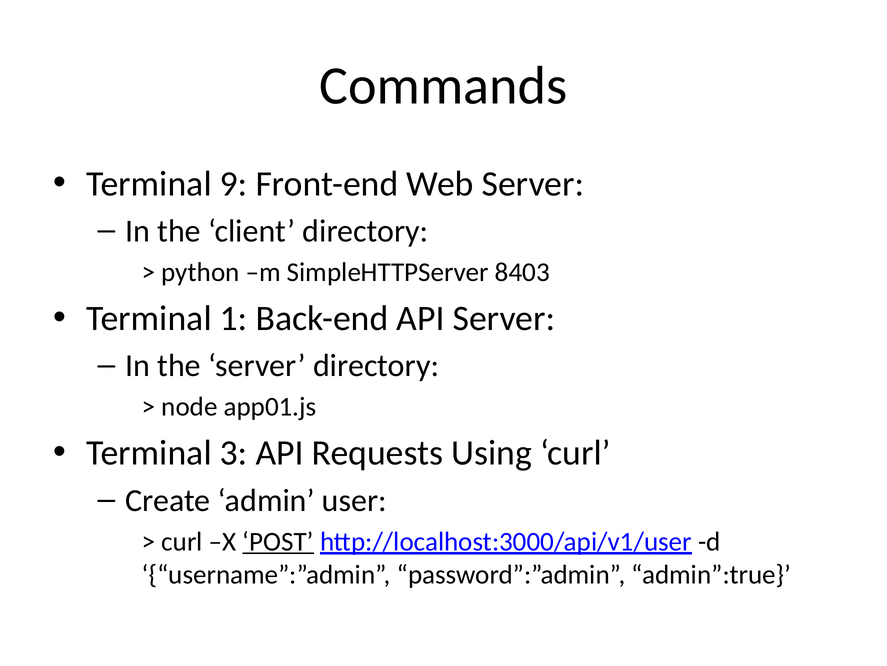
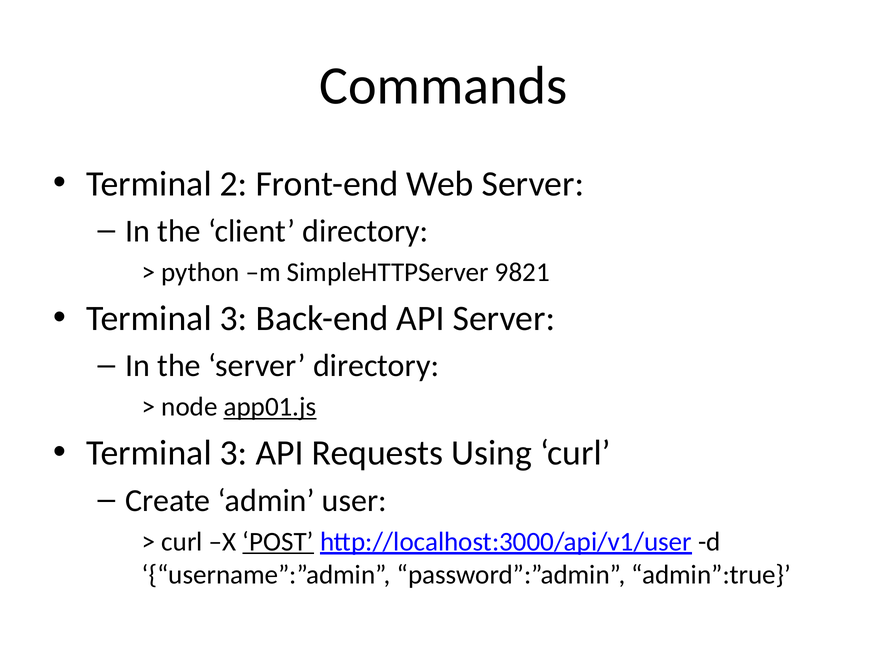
9: 9 -> 2
8403: 8403 -> 9821
1 at (234, 318): 1 -> 3
app01.js underline: none -> present
